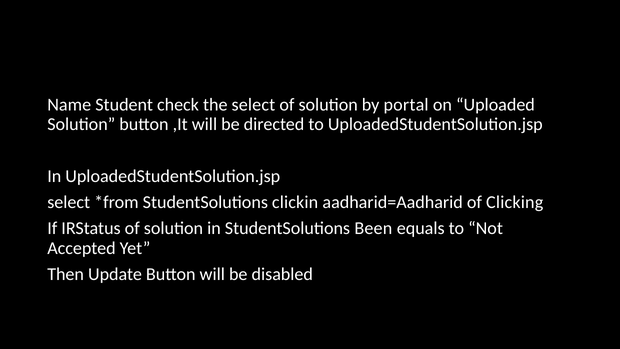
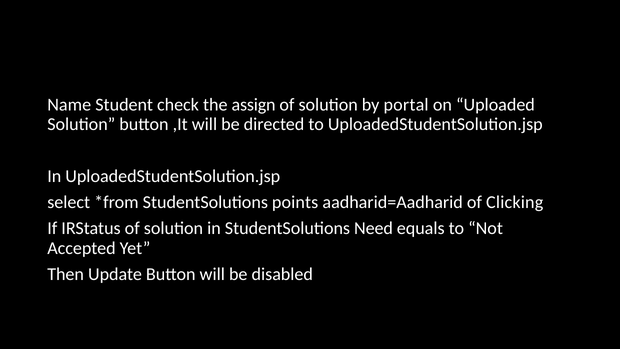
the select: select -> assign
clickin: clickin -> points
Been: Been -> Need
